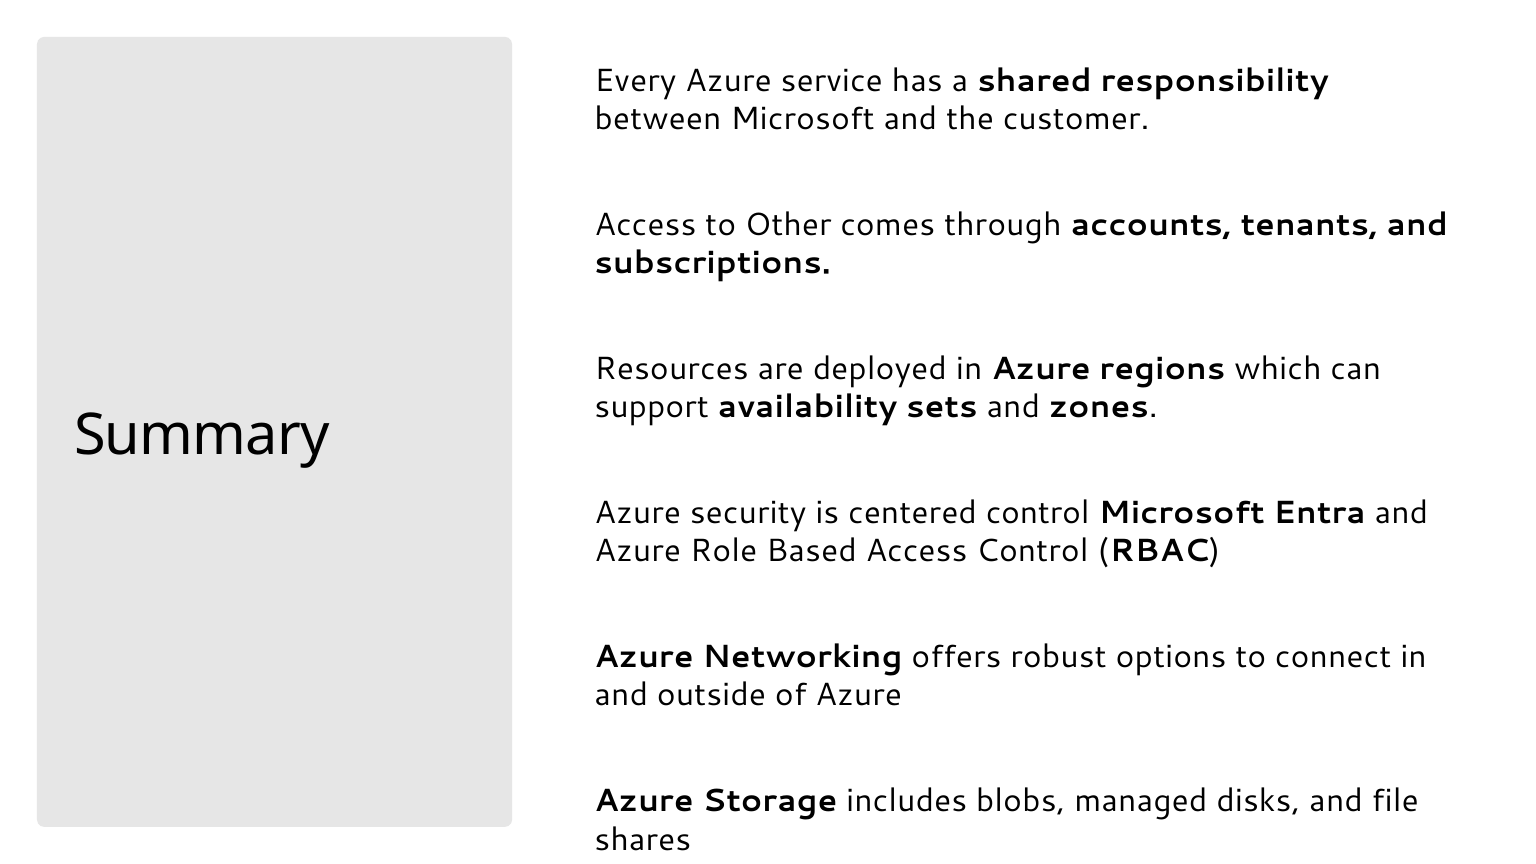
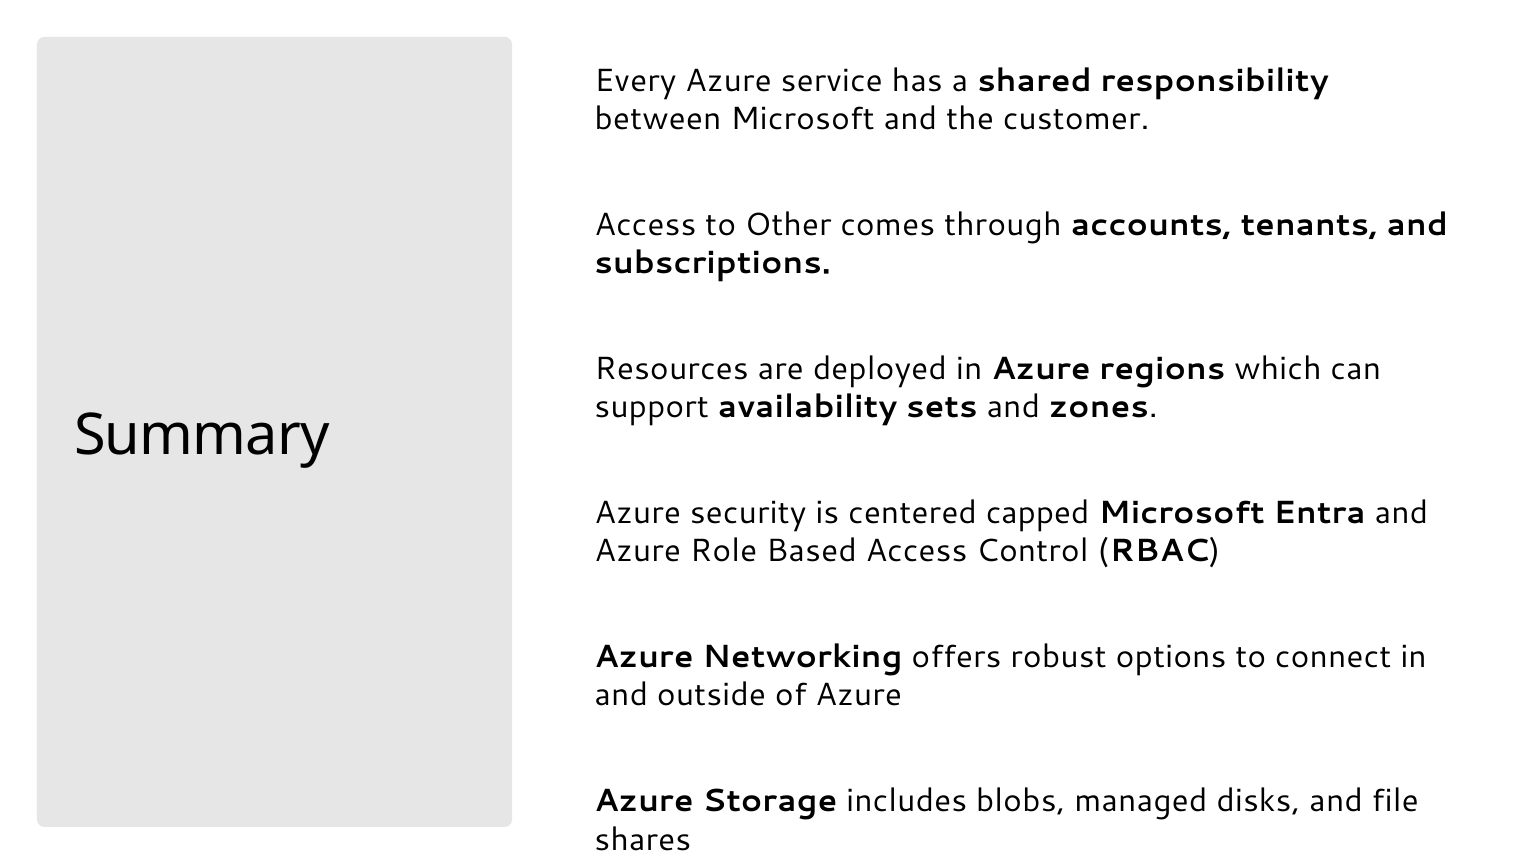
centered control: control -> capped
